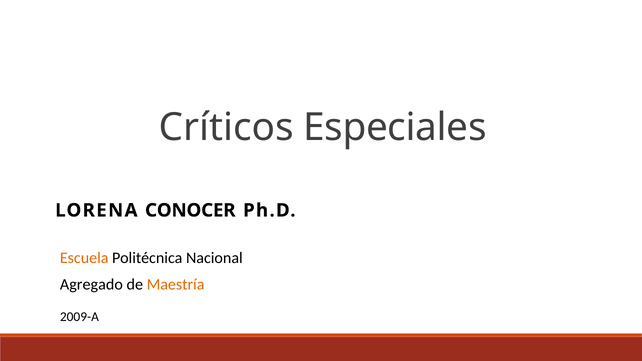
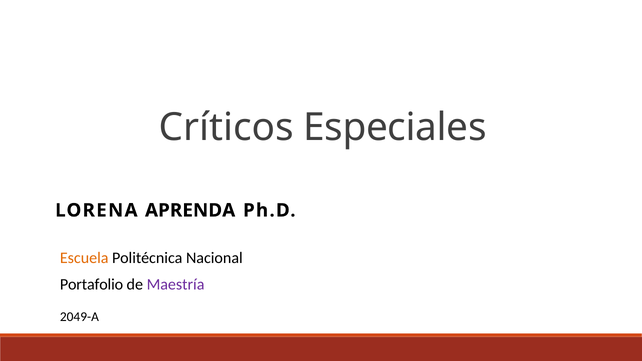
CONOCER: CONOCER -> APRENDA
Agregado: Agregado -> Portafolio
Maestría colour: orange -> purple
2009-A: 2009-A -> 2049-A
